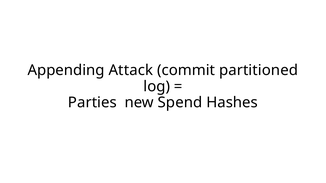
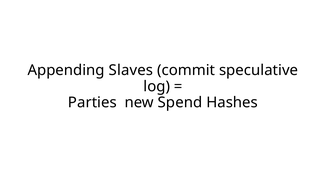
Attack: Attack -> Slaves
partitioned: partitioned -> speculative
